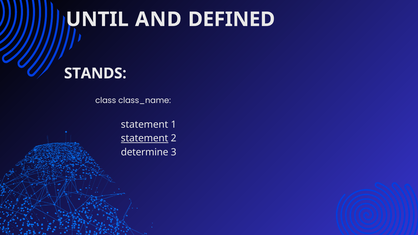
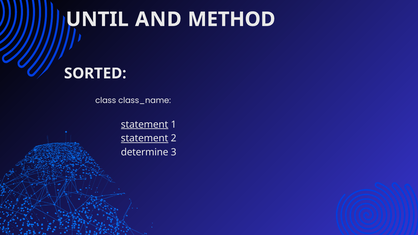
DEFINED: DEFINED -> METHOD
STANDS: STANDS -> SORTED
statement at (145, 125) underline: none -> present
